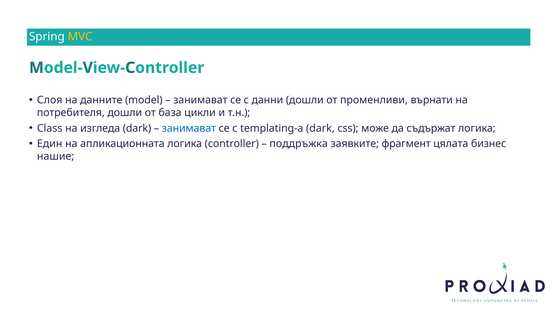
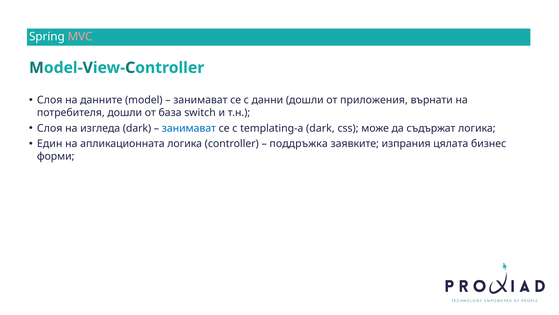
MVC colour: yellow -> pink
променливи: променливи -> приложения
цикли: цикли -> switch
Class at (50, 128): Class -> Слоя
фрагмент: фрагмент -> изпрания
нашие: нашие -> форми
